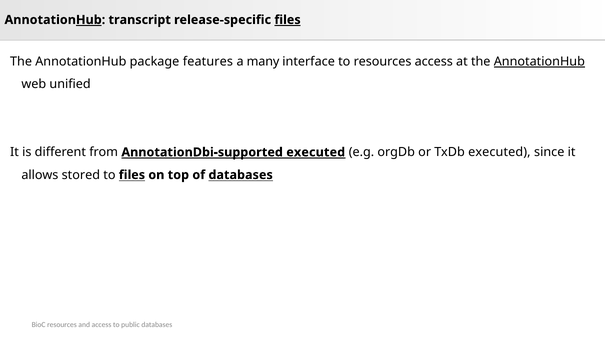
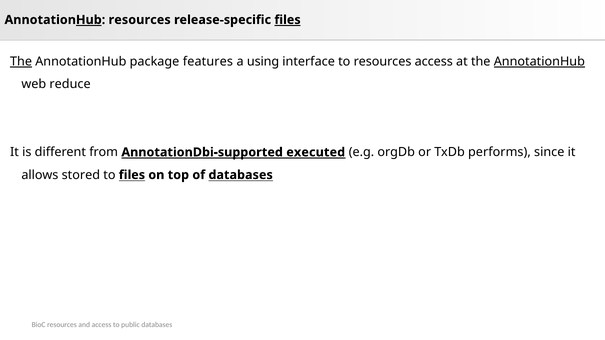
AnnotationHub transcript: transcript -> resources
The at (21, 62) underline: none -> present
many: many -> using
unified: unified -> reduce
TxDb executed: executed -> performs
